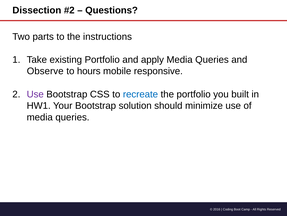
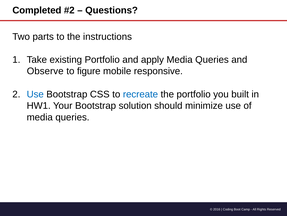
Dissection: Dissection -> Completed
hours: hours -> figure
Use at (35, 94) colour: purple -> blue
